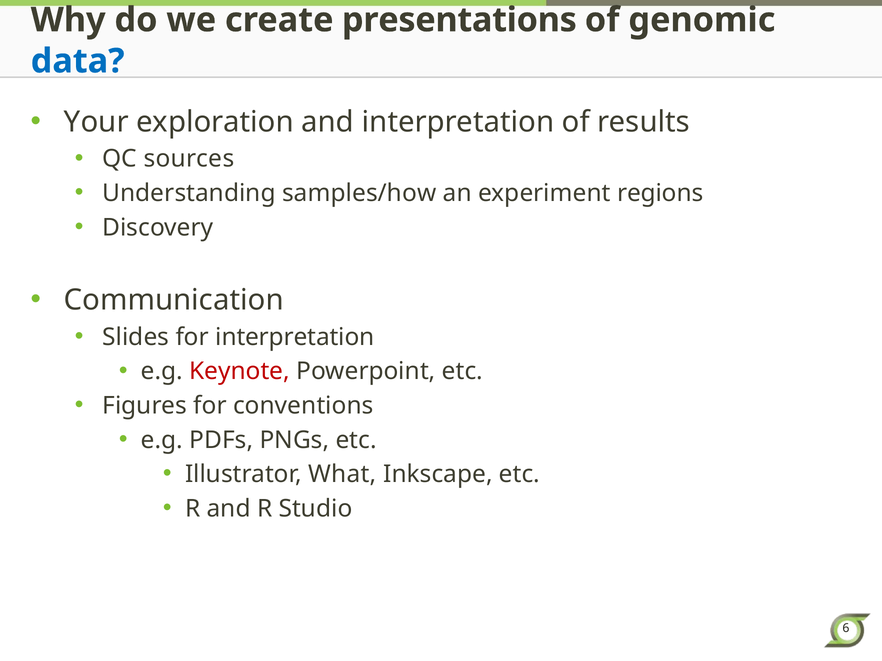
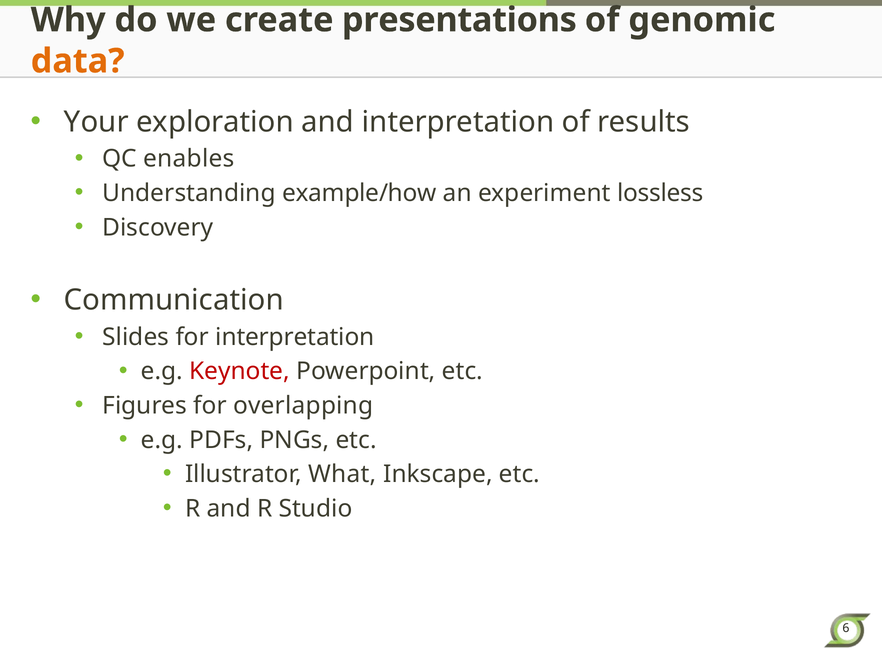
data colour: blue -> orange
sources: sources -> enables
samples/how: samples/how -> example/how
regions: regions -> lossless
conventions: conventions -> overlapping
